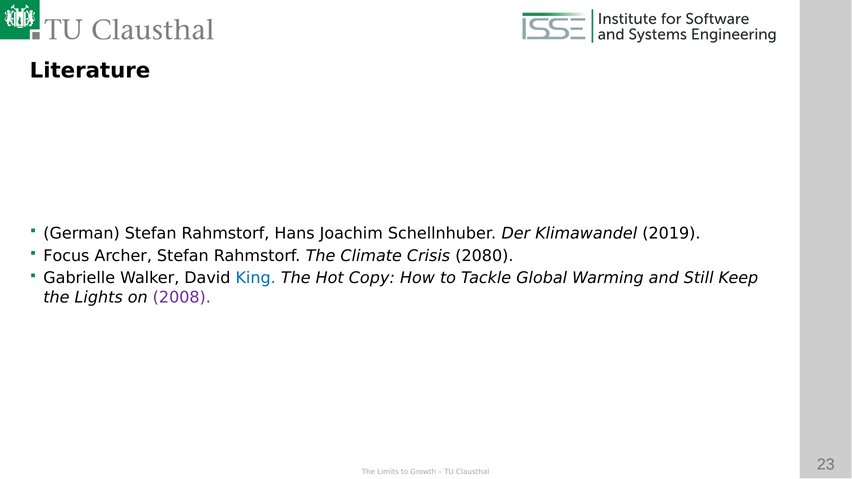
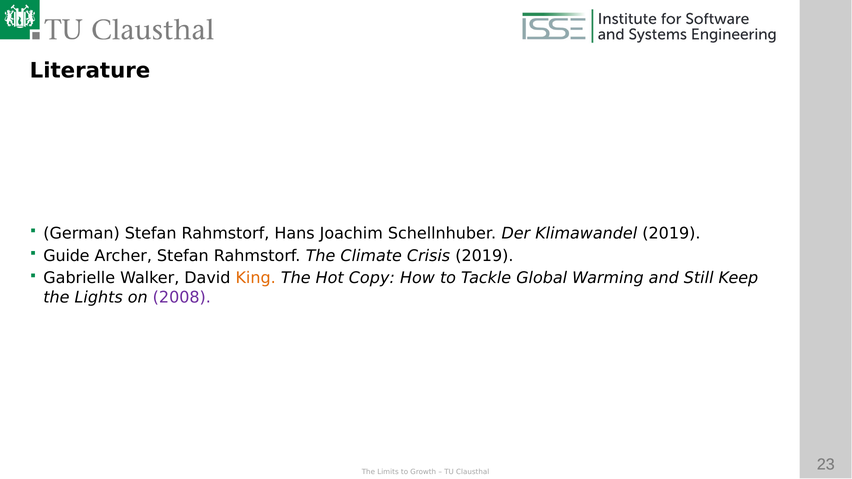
Focus: Focus -> Guide
Crisis 2080: 2080 -> 2019
King colour: blue -> orange
